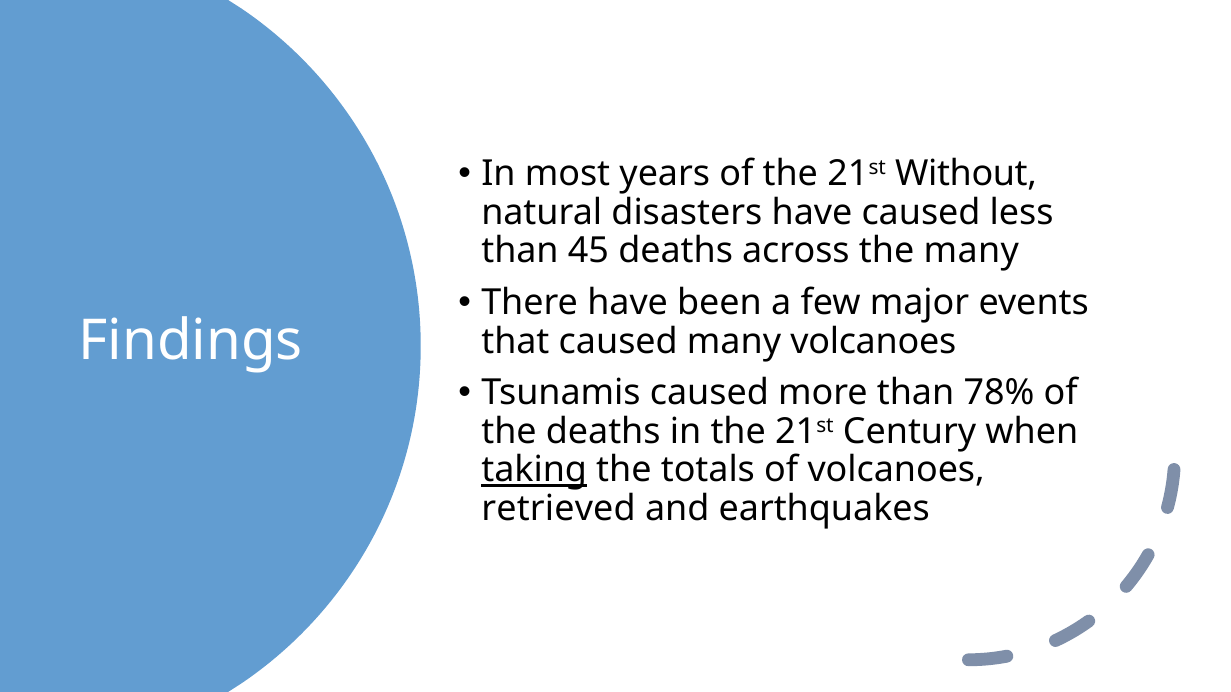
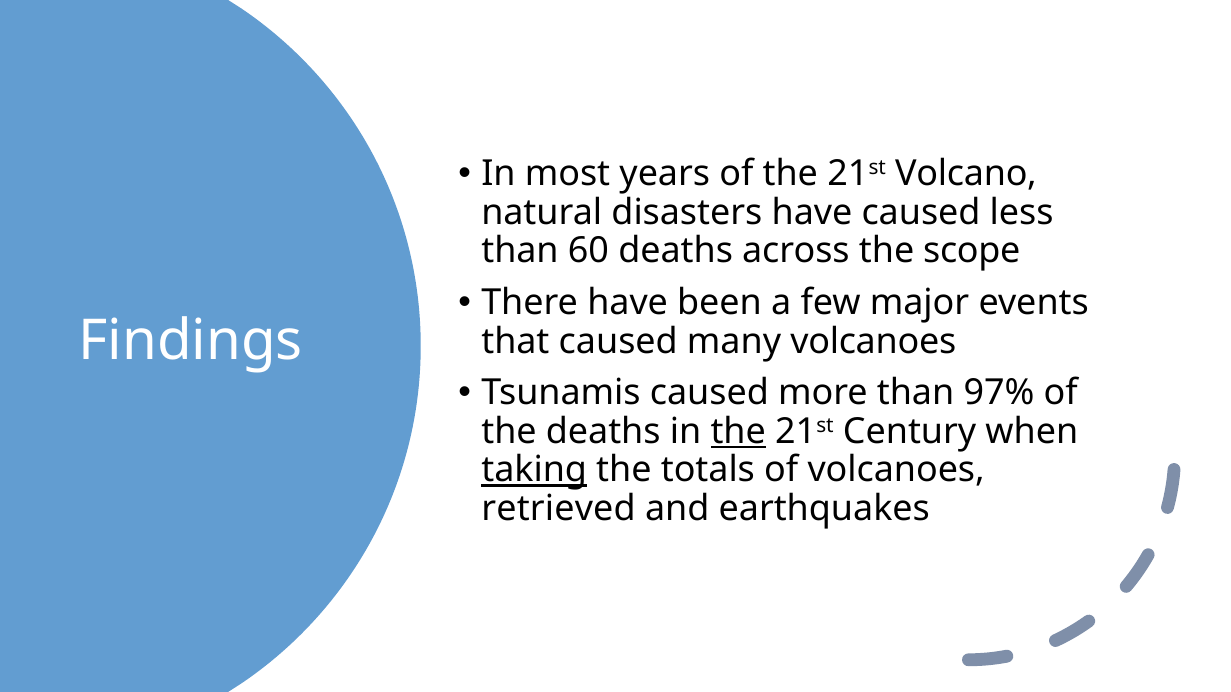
Without: Without -> Volcano
45: 45 -> 60
the many: many -> scope
78%: 78% -> 97%
the at (738, 432) underline: none -> present
